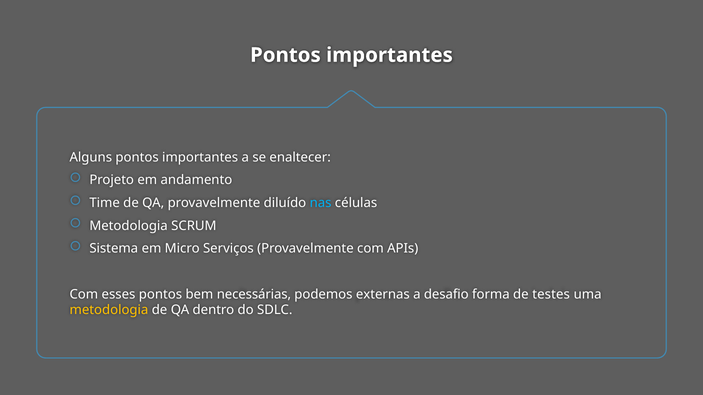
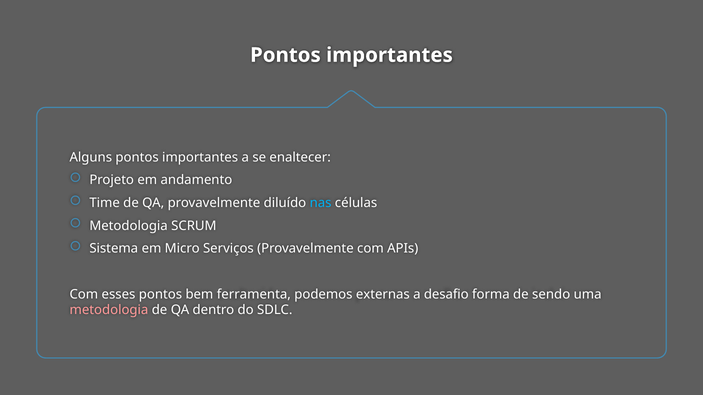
necessárias: necessárias -> ferramenta
testes: testes -> sendo
metodologia at (109, 310) colour: yellow -> pink
